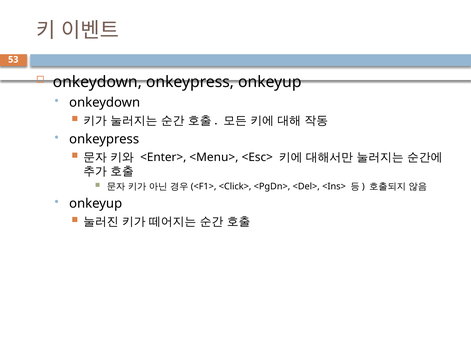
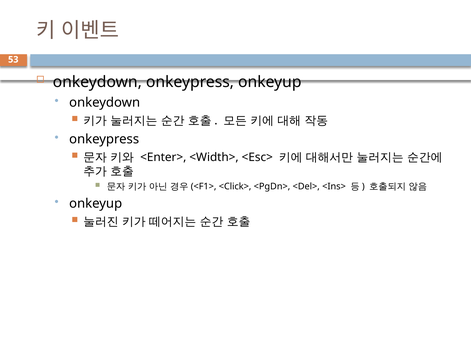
<Menu>: <Menu> -> <Width>
